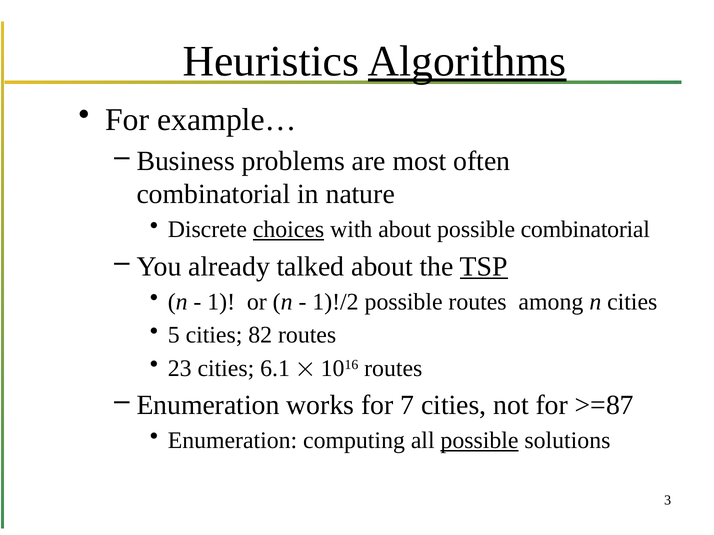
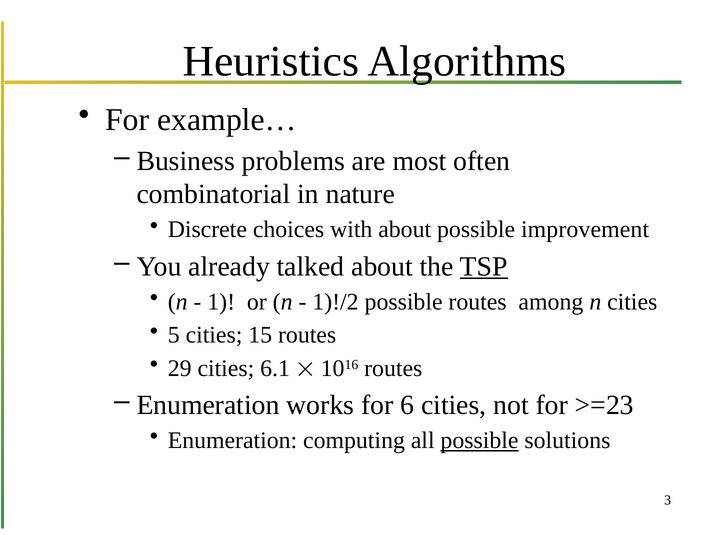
Algorithms underline: present -> none
choices underline: present -> none
possible combinatorial: combinatorial -> improvement
82: 82 -> 15
23: 23 -> 29
7: 7 -> 6
>=87: >=87 -> >=23
